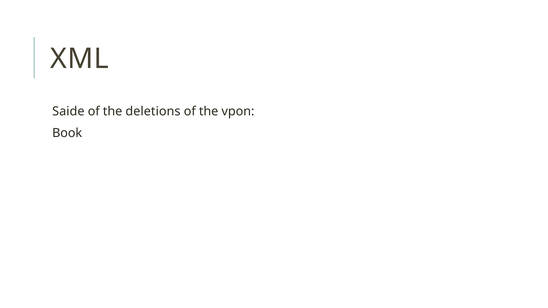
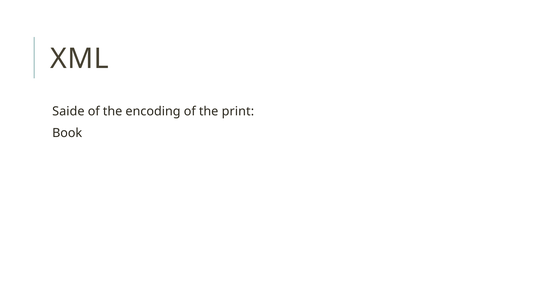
deletions: deletions -> encoding
vpon: vpon -> print
